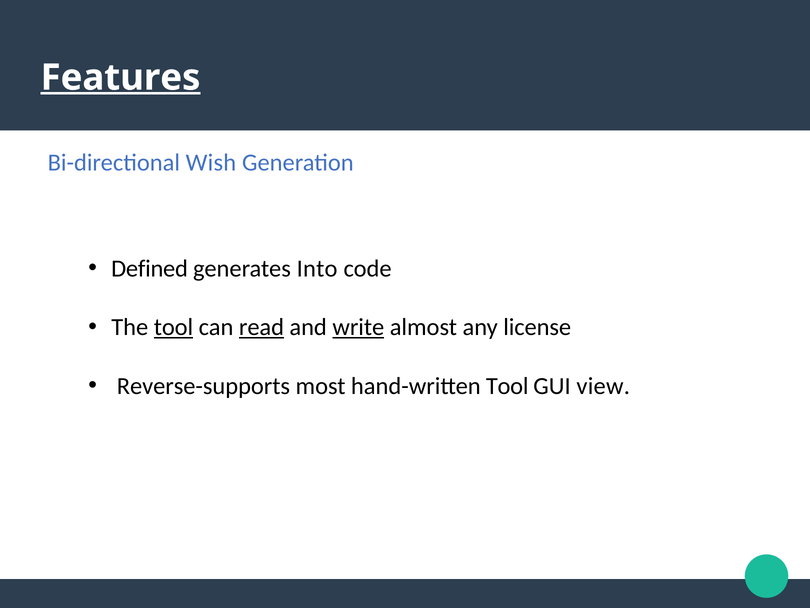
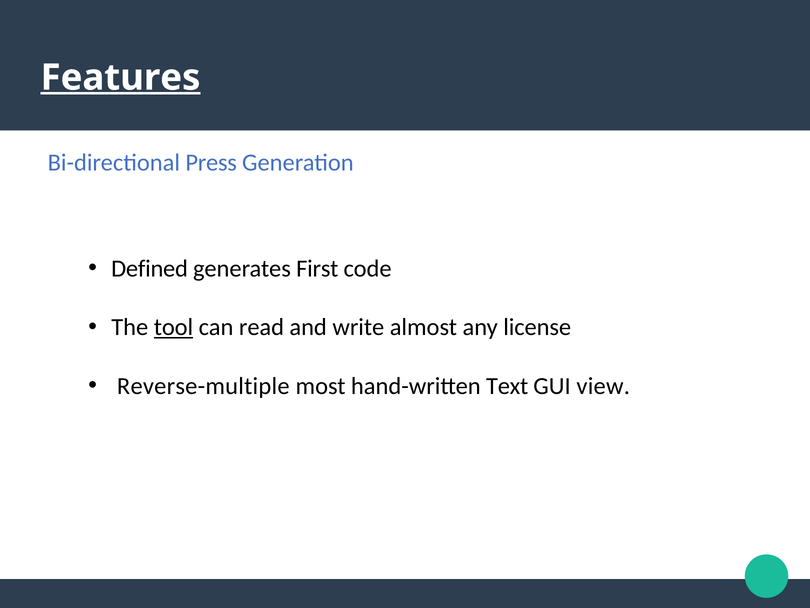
Wish: Wish -> Press
Into: Into -> First
read underline: present -> none
write underline: present -> none
Reverse-supports: Reverse-supports -> Reverse-multiple
hand-written Tool: Tool -> Text
